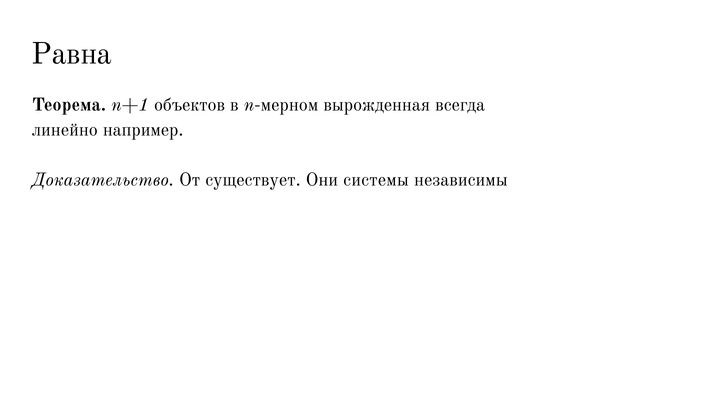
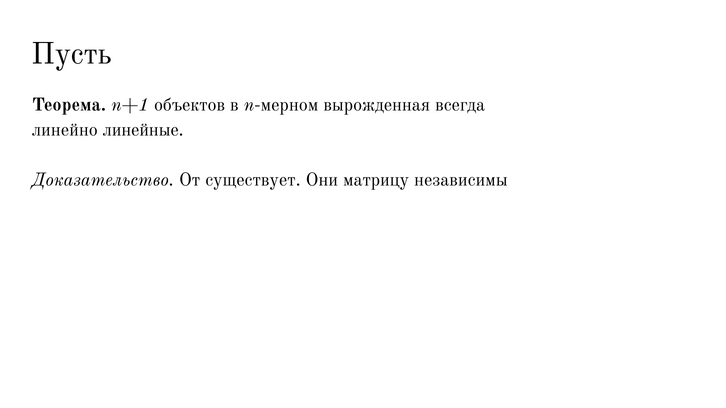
Равна: Равна -> Пусть
например: например -> линейные
системы: системы -> матрицу
